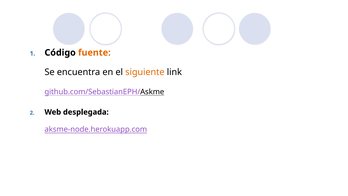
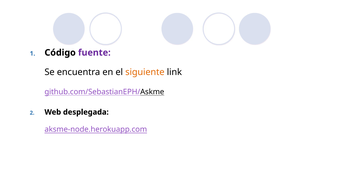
fuente colour: orange -> purple
